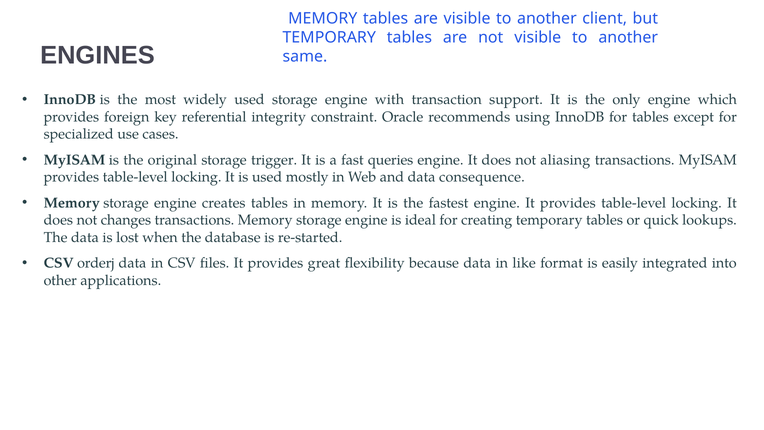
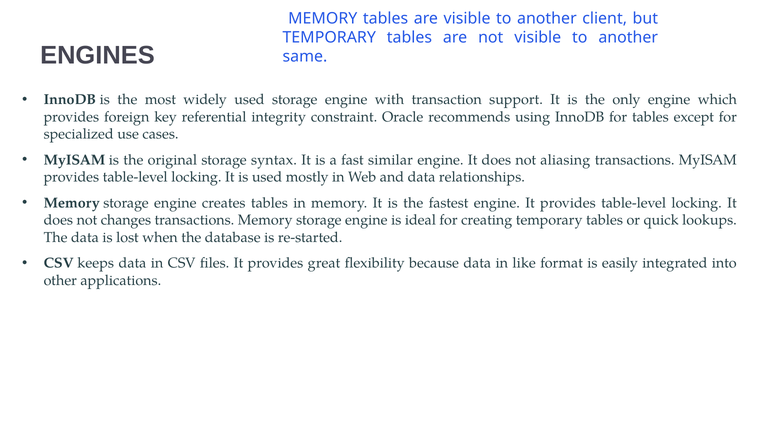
trigger: trigger -> syntax
queries: queries -> similar
consequence: consequence -> relationships
orderj: orderj -> keeps
